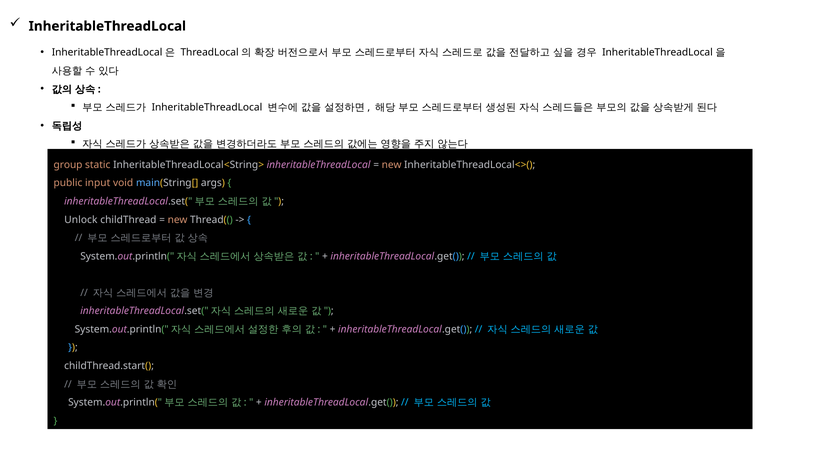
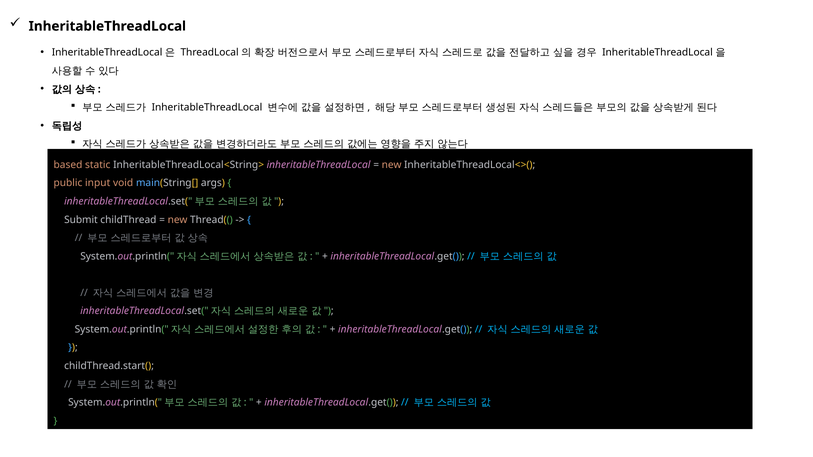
group: group -> based
Unlock: Unlock -> Submit
